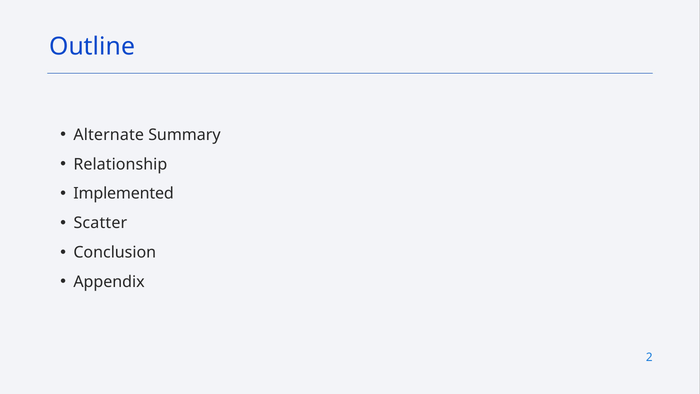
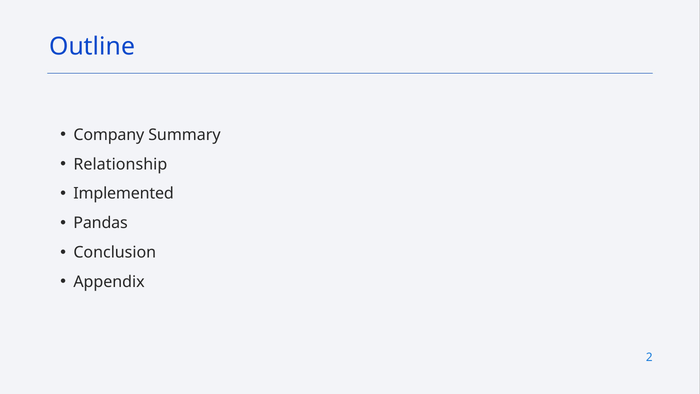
Alternate: Alternate -> Company
Scatter: Scatter -> Pandas
